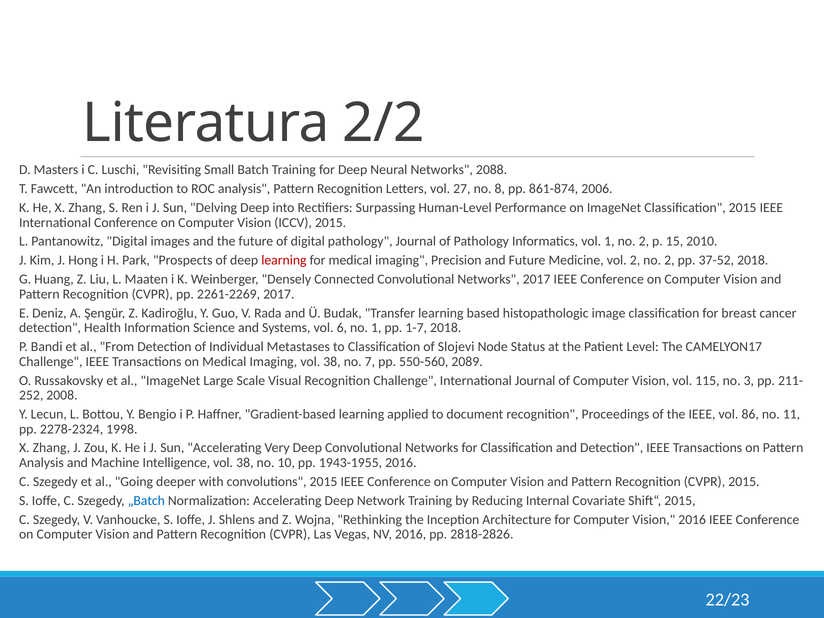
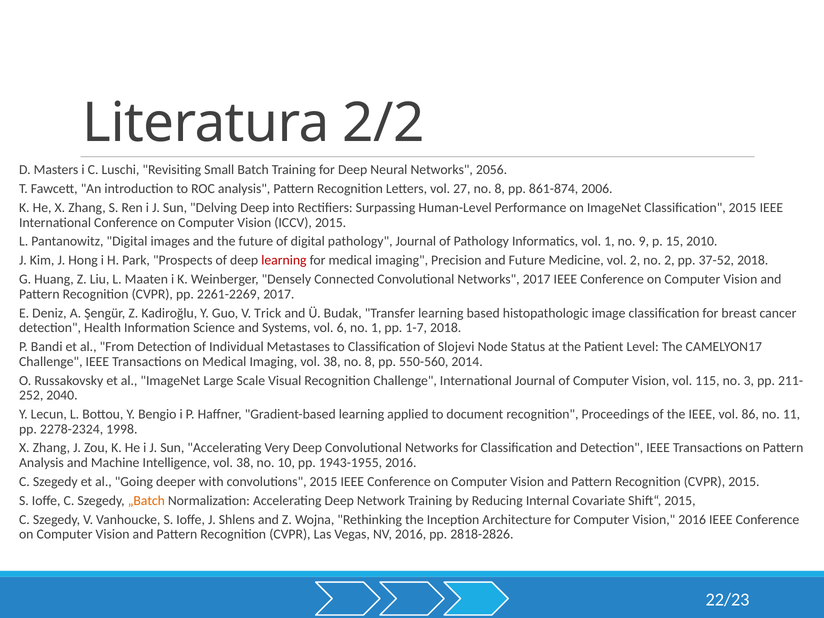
2088: 2088 -> 2056
1 no 2: 2 -> 9
Rada: Rada -> Trick
38 no 7: 7 -> 8
2089: 2089 -> 2014
2008: 2008 -> 2040
„Batch colour: blue -> orange
